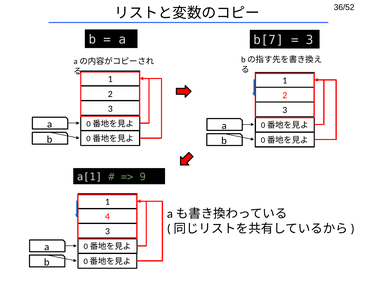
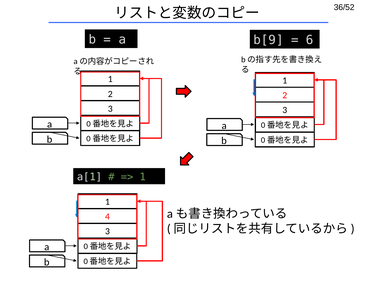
b[7: b[7 -> b[9
3 at (310, 40): 3 -> 6
9 at (143, 177): 9 -> 1
